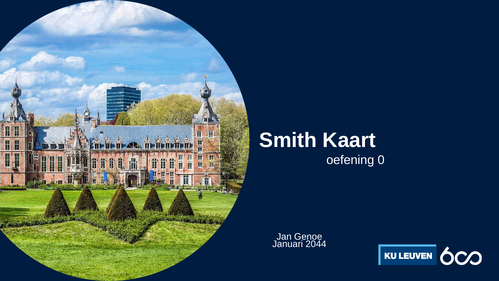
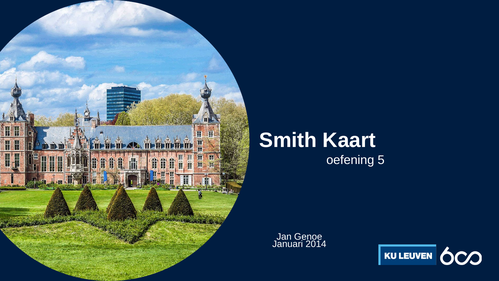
0: 0 -> 5
2044: 2044 -> 2014
